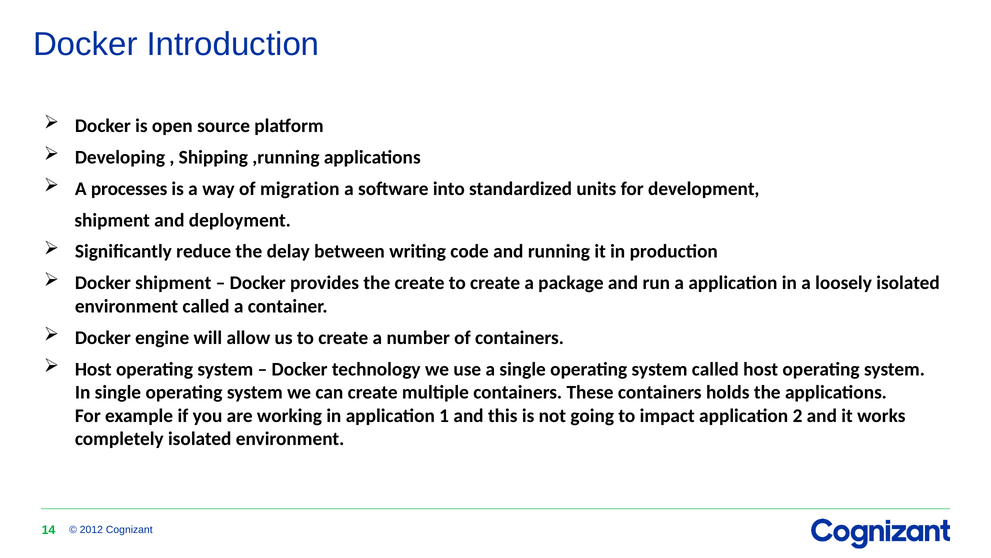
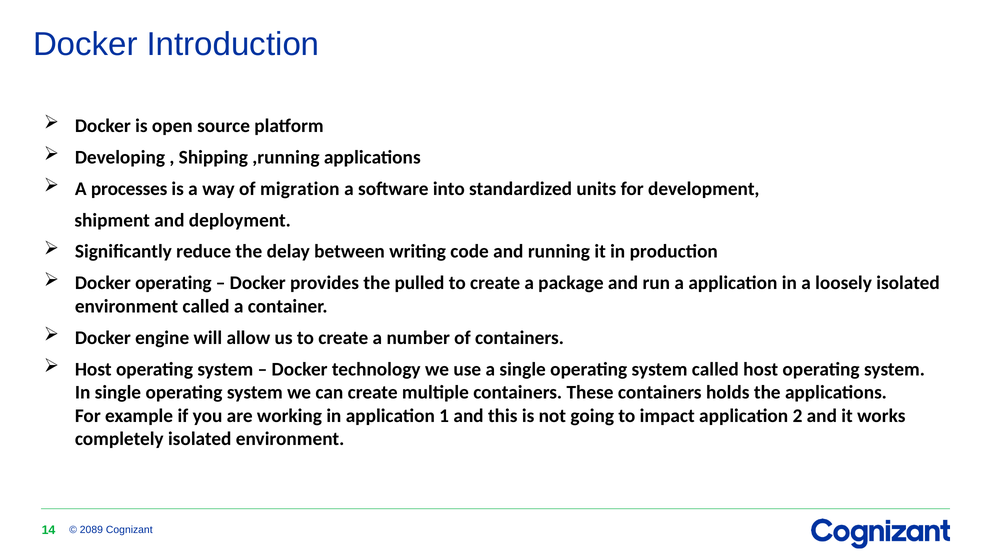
Docker shipment: shipment -> operating
the create: create -> pulled
2012: 2012 -> 2089
